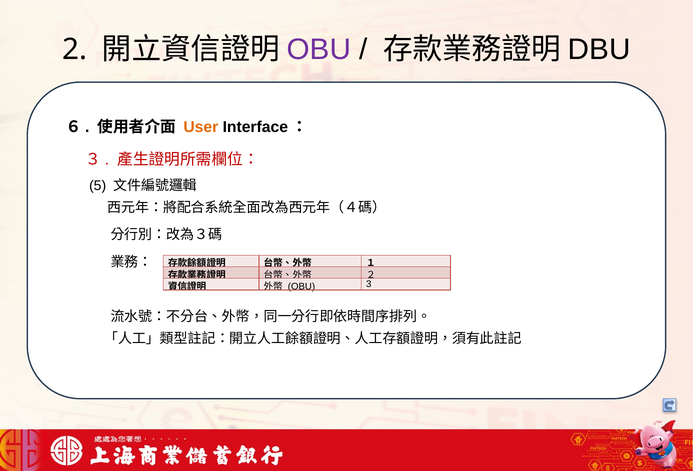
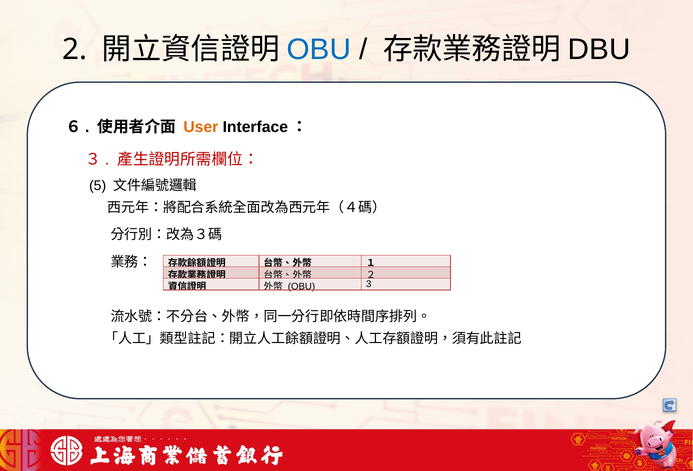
OBU at (319, 49) colour: purple -> blue
